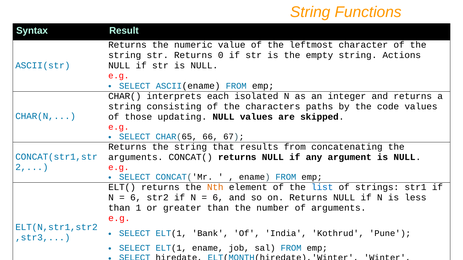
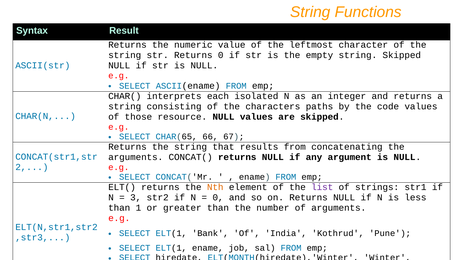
string Actions: Actions -> Skipped
updating: updating -> resource
list colour: blue -> purple
6 at (136, 198): 6 -> 3
6 at (218, 198): 6 -> 0
